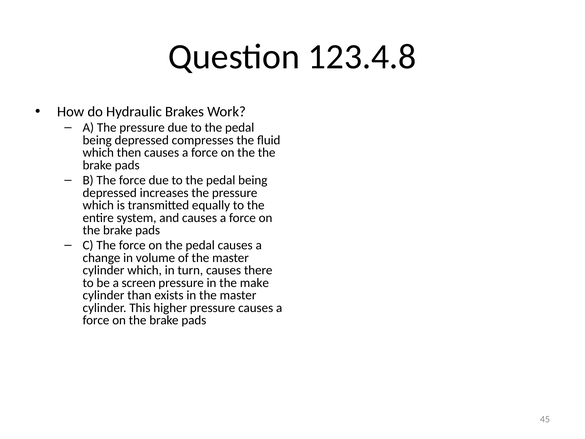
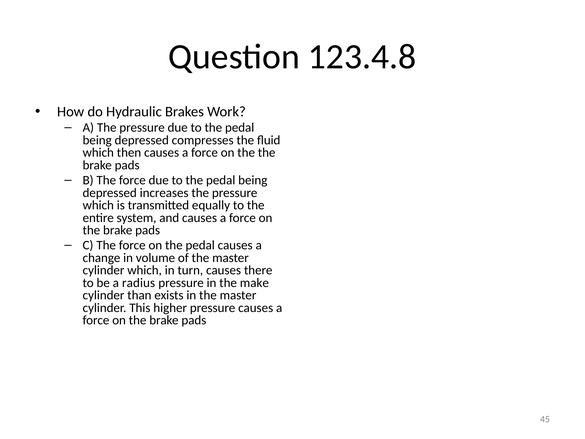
screen: screen -> radius
